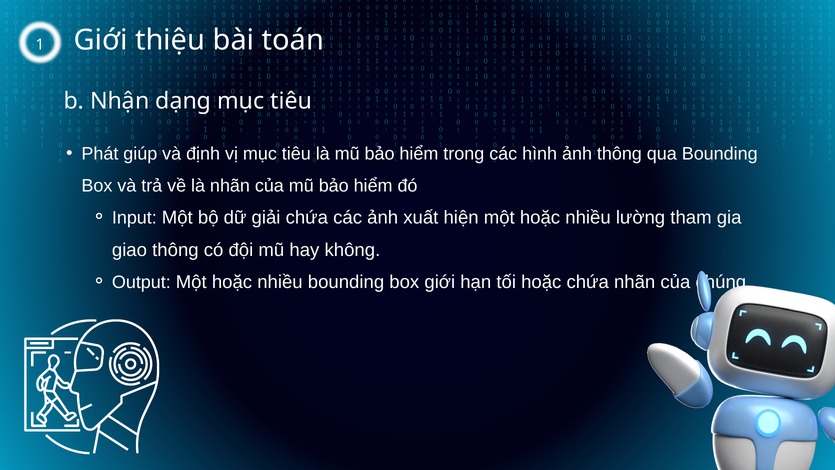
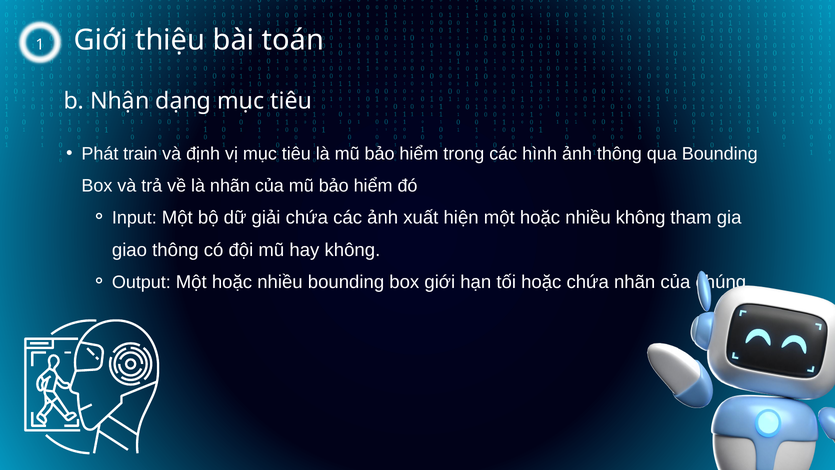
giúp: giúp -> train
nhiều lường: lường -> không
